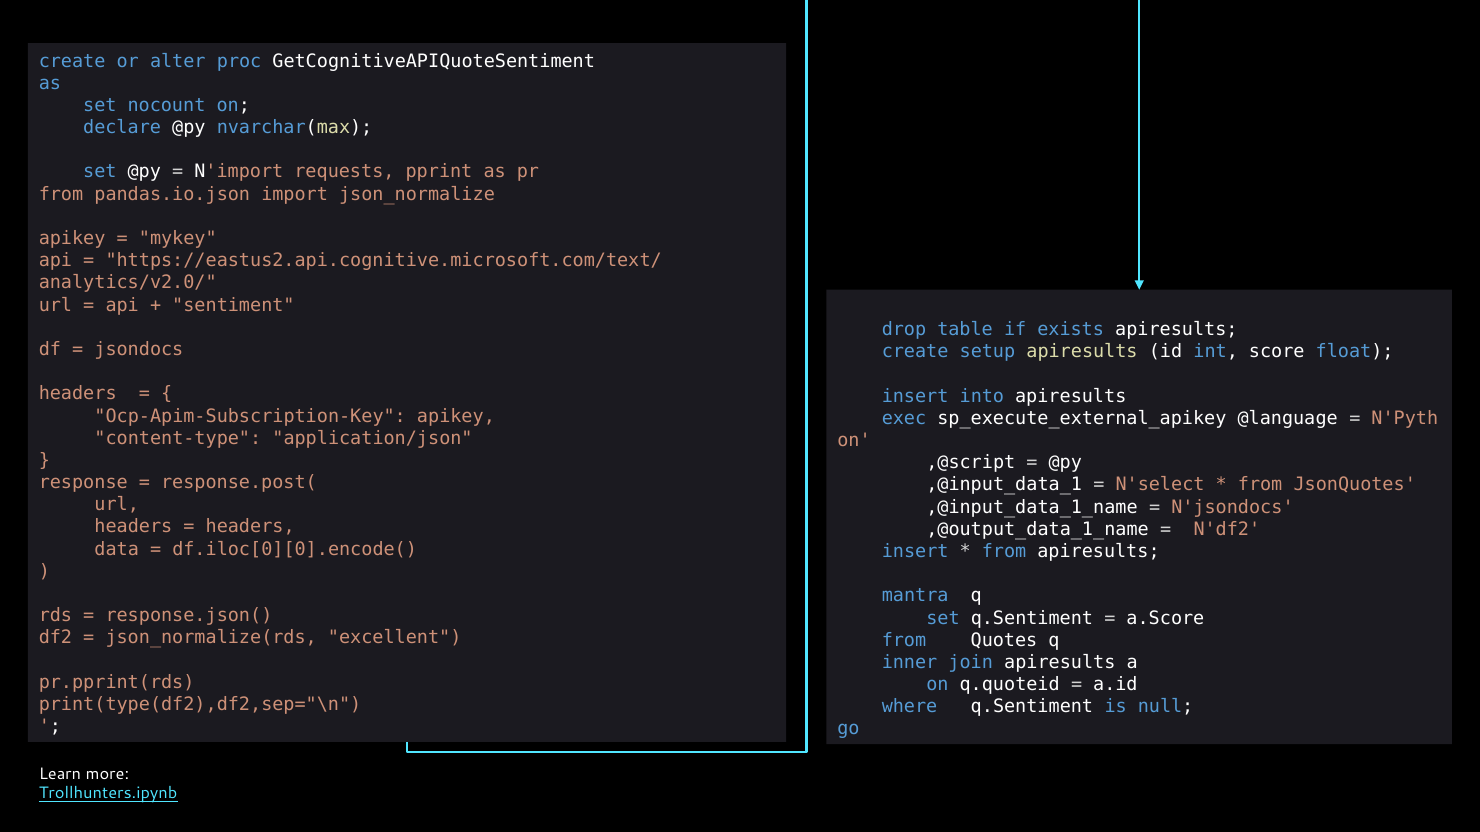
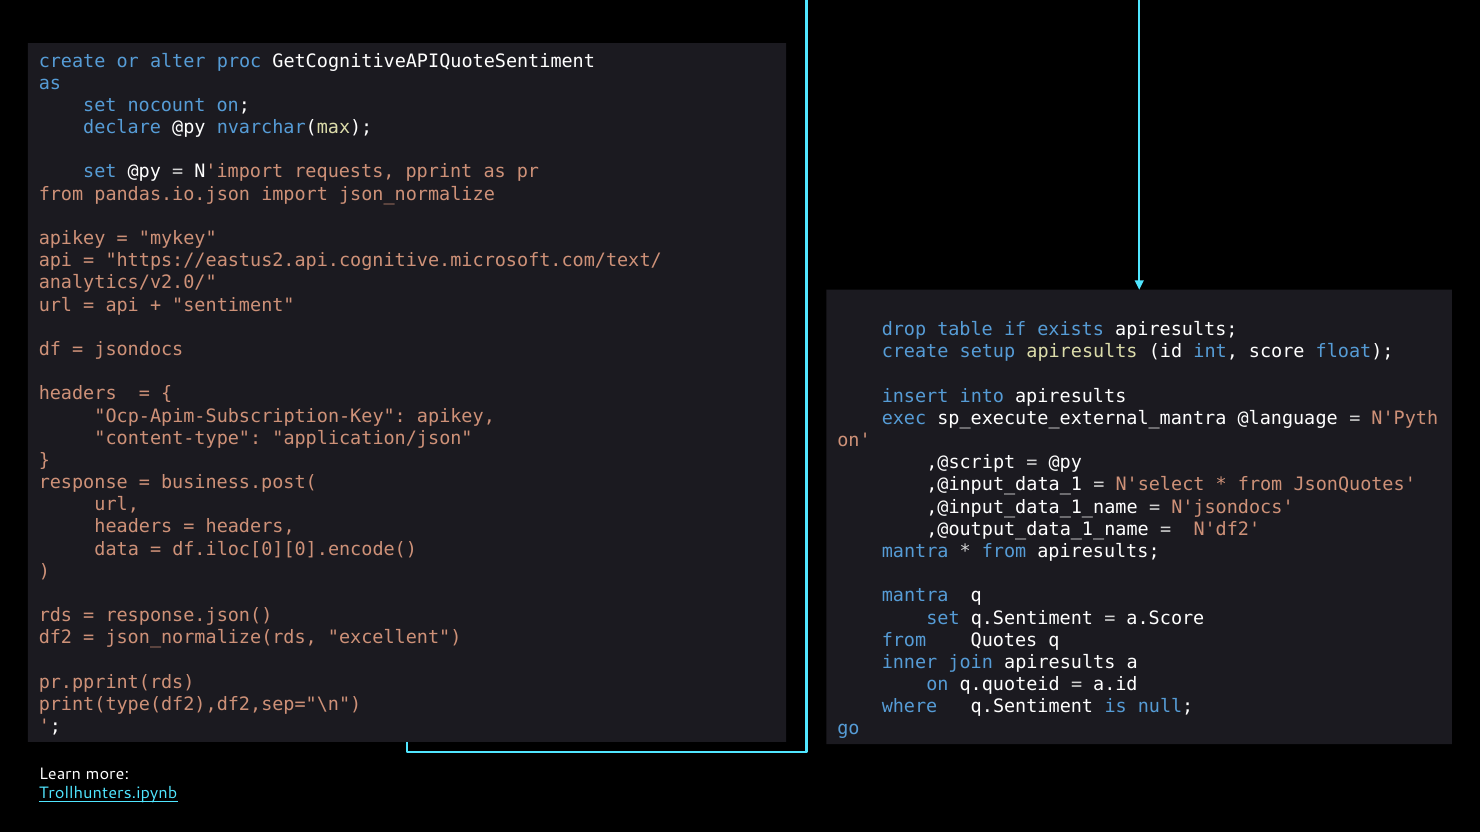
sp_execute_external_apikey: sp_execute_external_apikey -> sp_execute_external_mantra
response.post(: response.post( -> business.post(
insert at (915, 552): insert -> mantra
